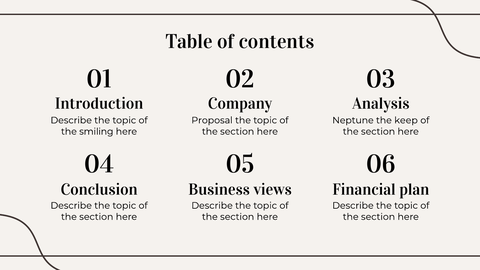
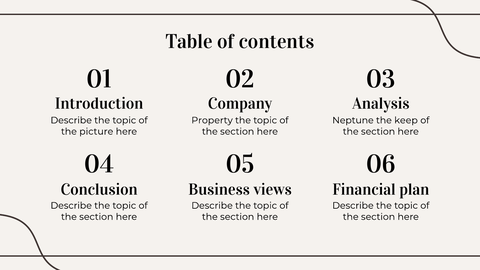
Proposal: Proposal -> Property
smiling: smiling -> picture
